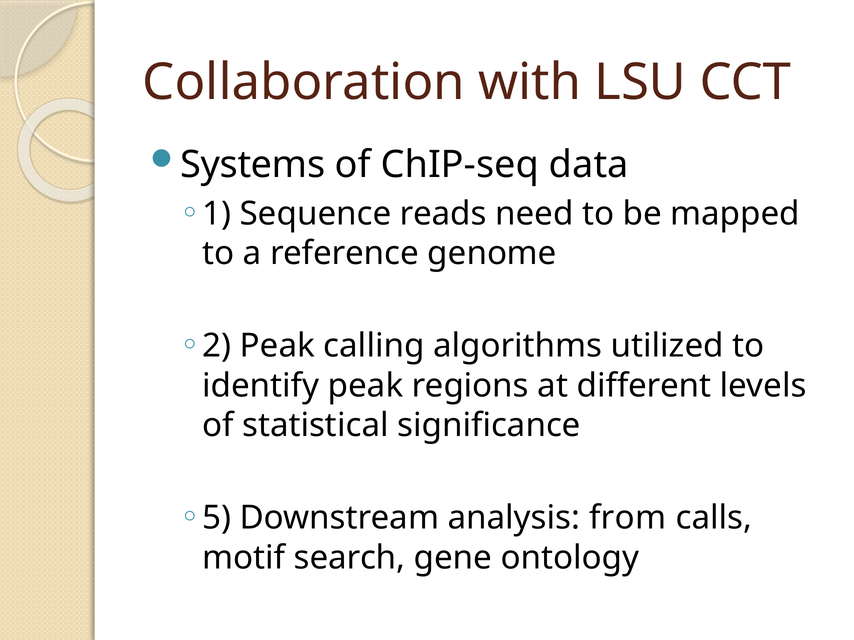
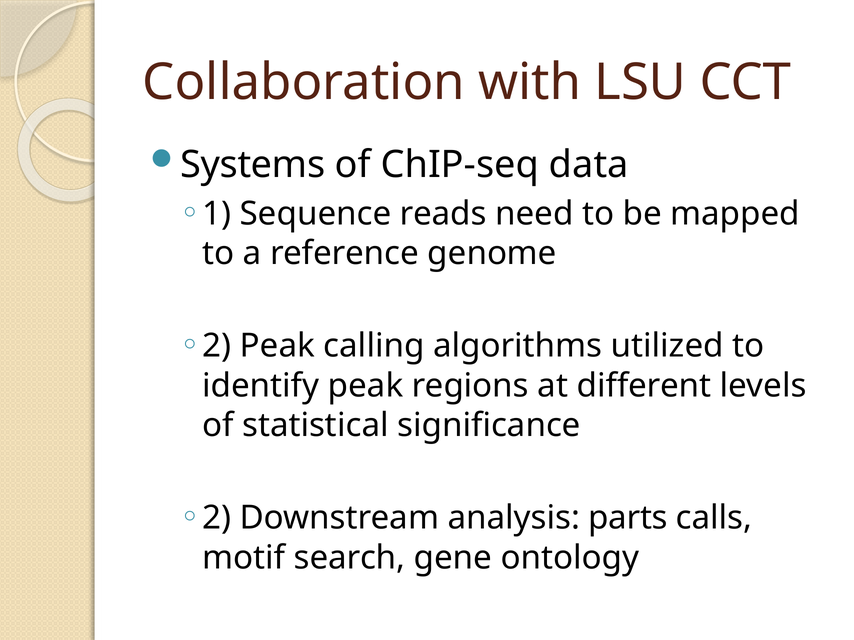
5 at (217, 518): 5 -> 2
from: from -> parts
